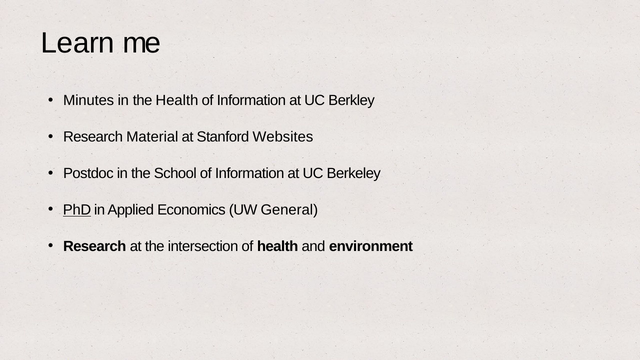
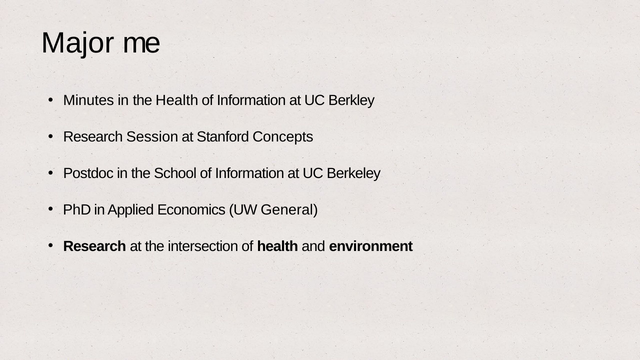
Learn: Learn -> Major
Material: Material -> Session
Websites: Websites -> Concepts
PhD underline: present -> none
